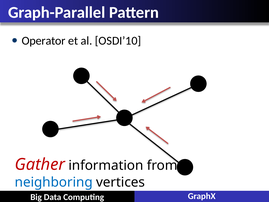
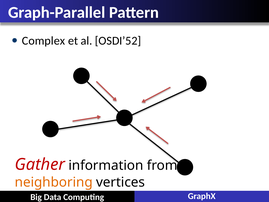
Operator: Operator -> Complex
OSDI’10: OSDI’10 -> OSDI’52
neighboring colour: blue -> orange
